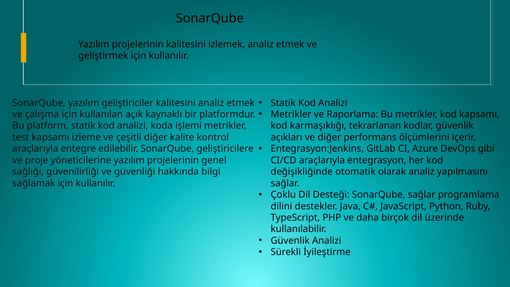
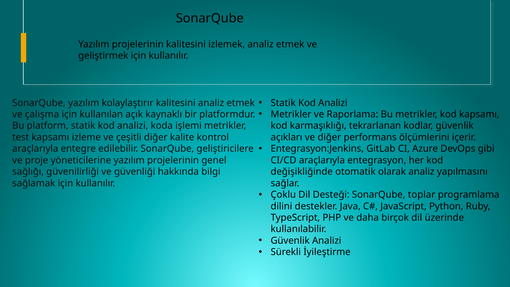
geliştiriciler: geliştiriciler -> kolaylaştırır
SonarQube sağlar: sağlar -> toplar
